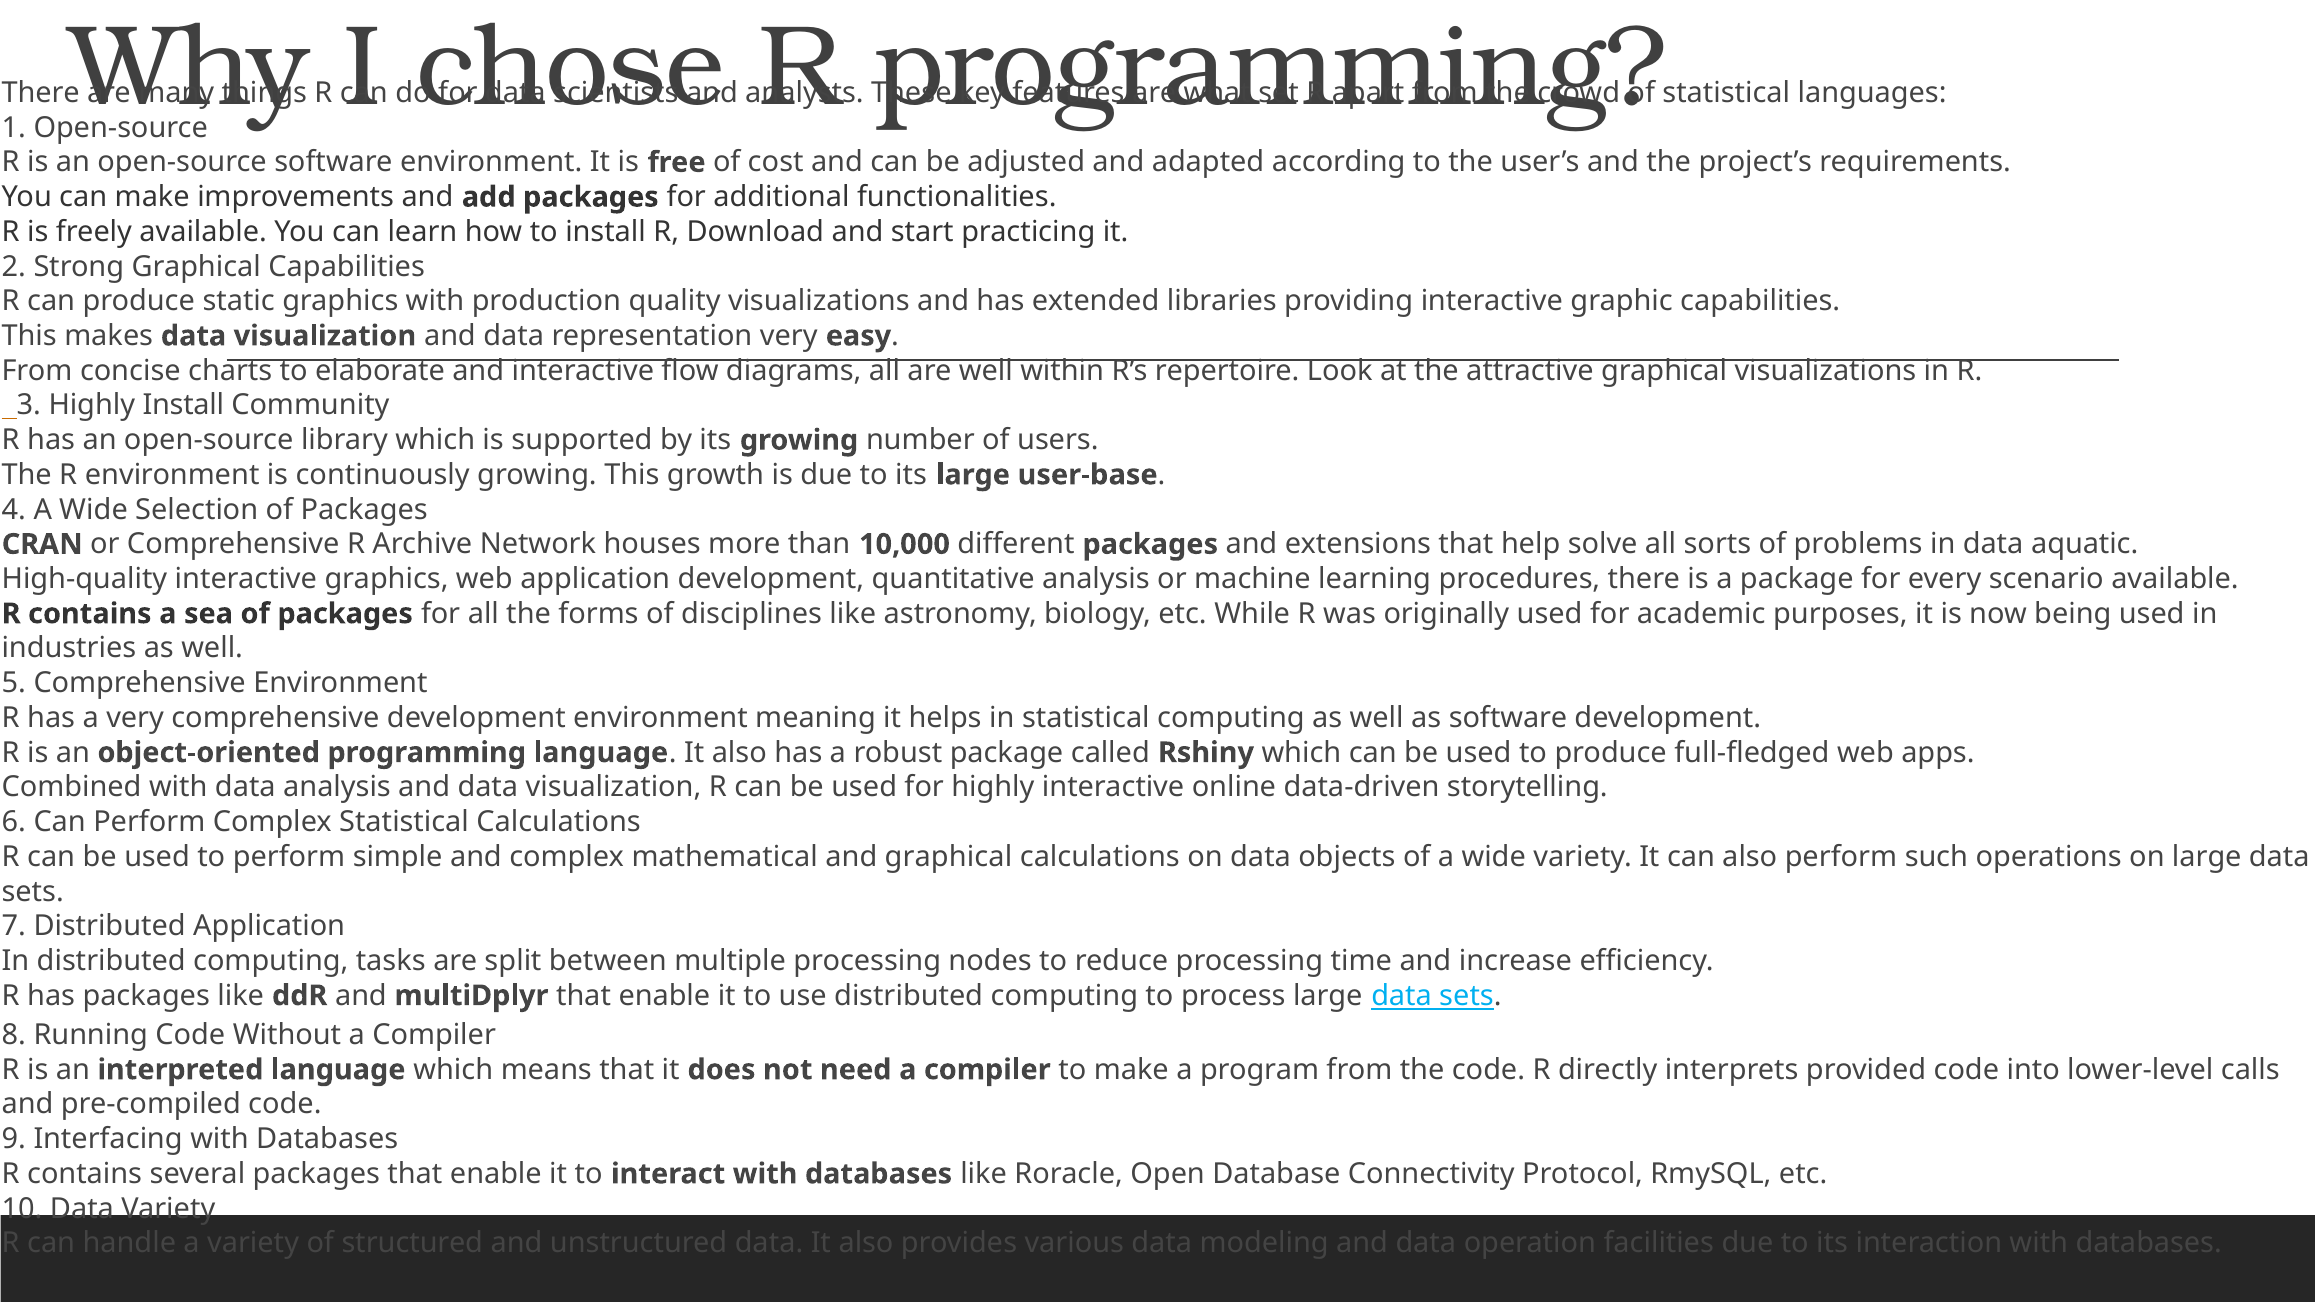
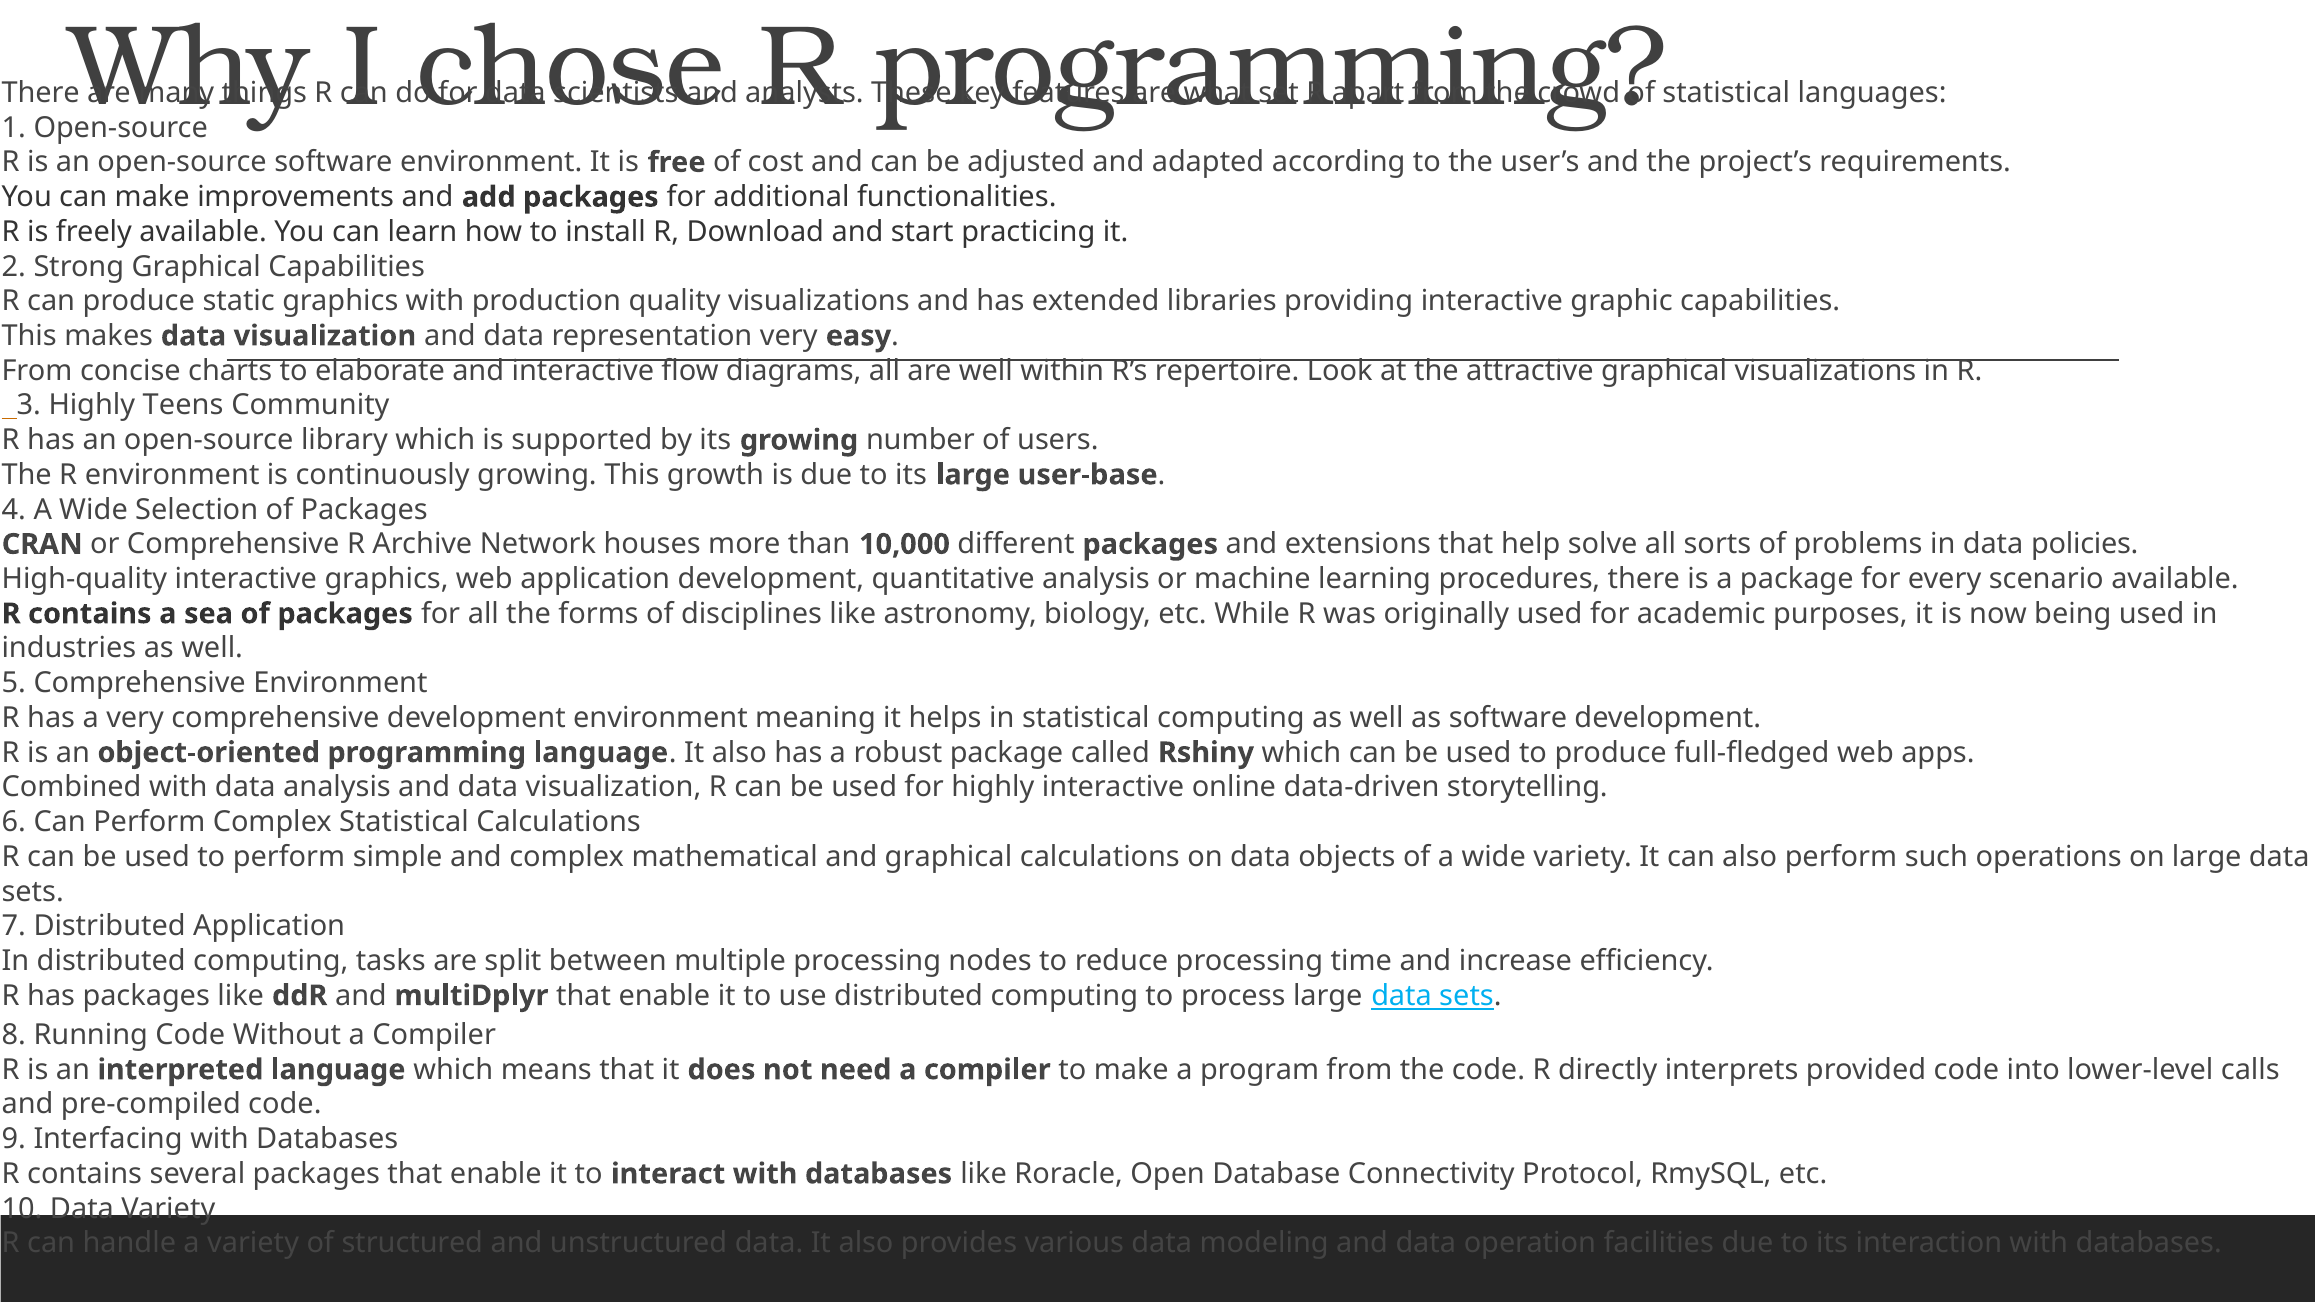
Highly Install: Install -> Teens
aquatic: aquatic -> policies
